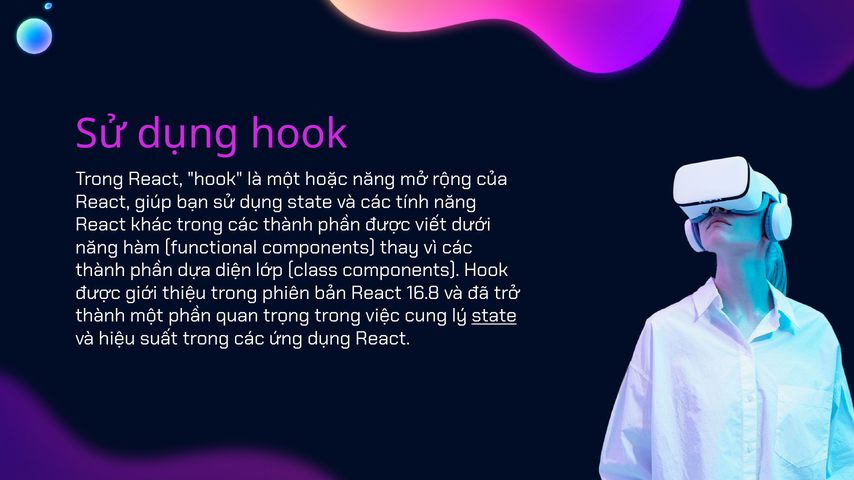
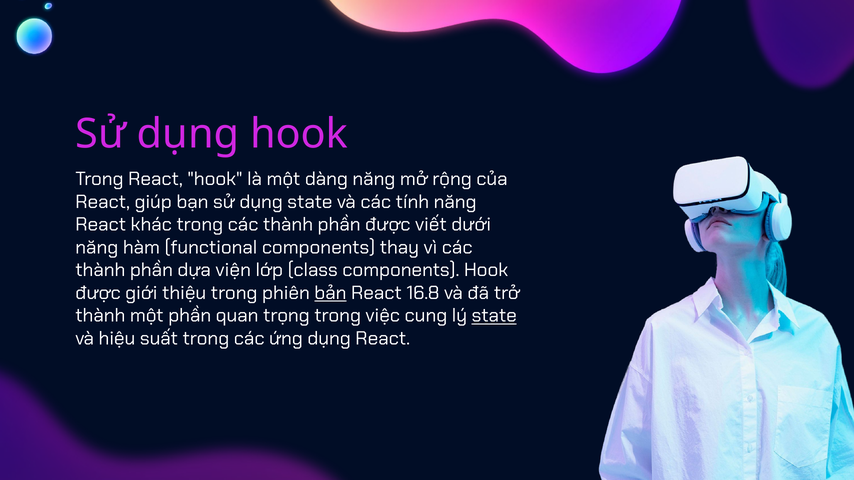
hoặc: hoặc -> dàng
diện: diện -> viện
bản underline: none -> present
